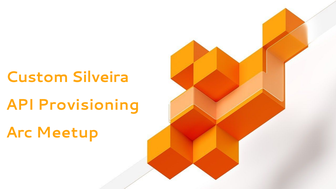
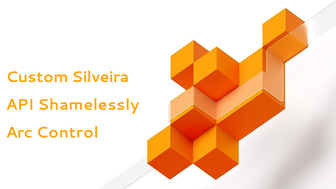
Provisioning: Provisioning -> Shamelessly
Meetup: Meetup -> Control
